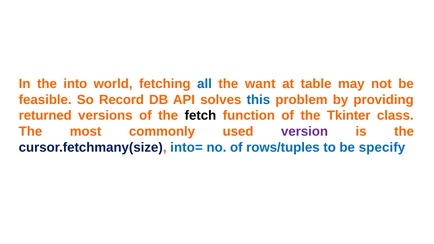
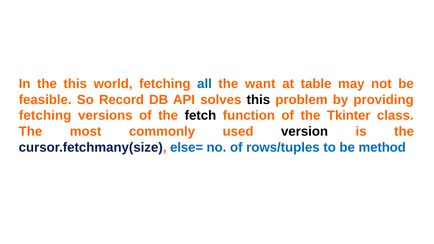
the into: into -> this
this at (258, 100) colour: blue -> black
returned at (45, 116): returned -> fetching
version colour: purple -> black
into=: into= -> else=
specify: specify -> method
